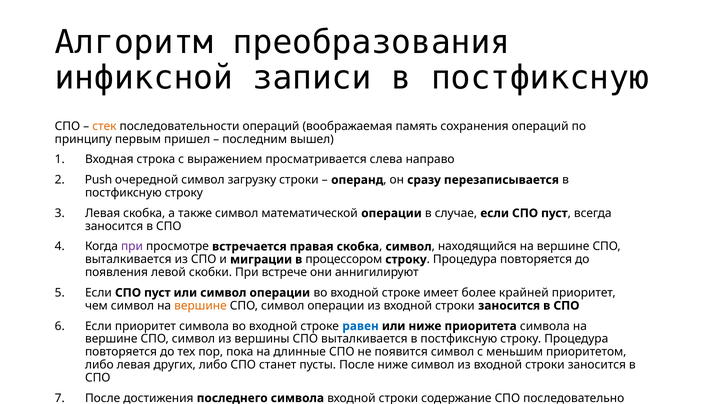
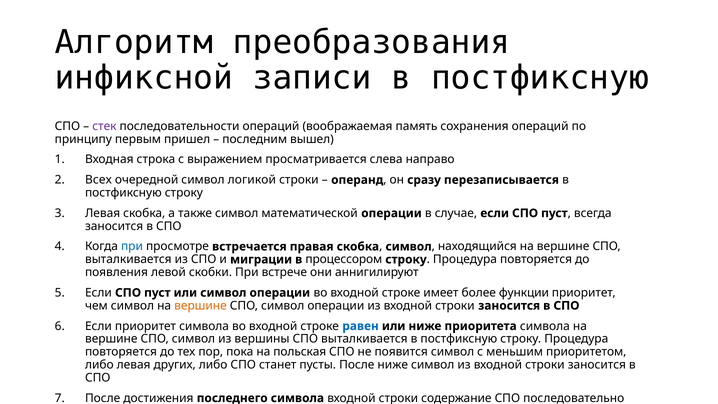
стек colour: orange -> purple
Push: Push -> Всех
загрузку: загрузку -> логикой
при at (132, 246) colour: purple -> blue
крайней: крайней -> функции
длинные: длинные -> польская
